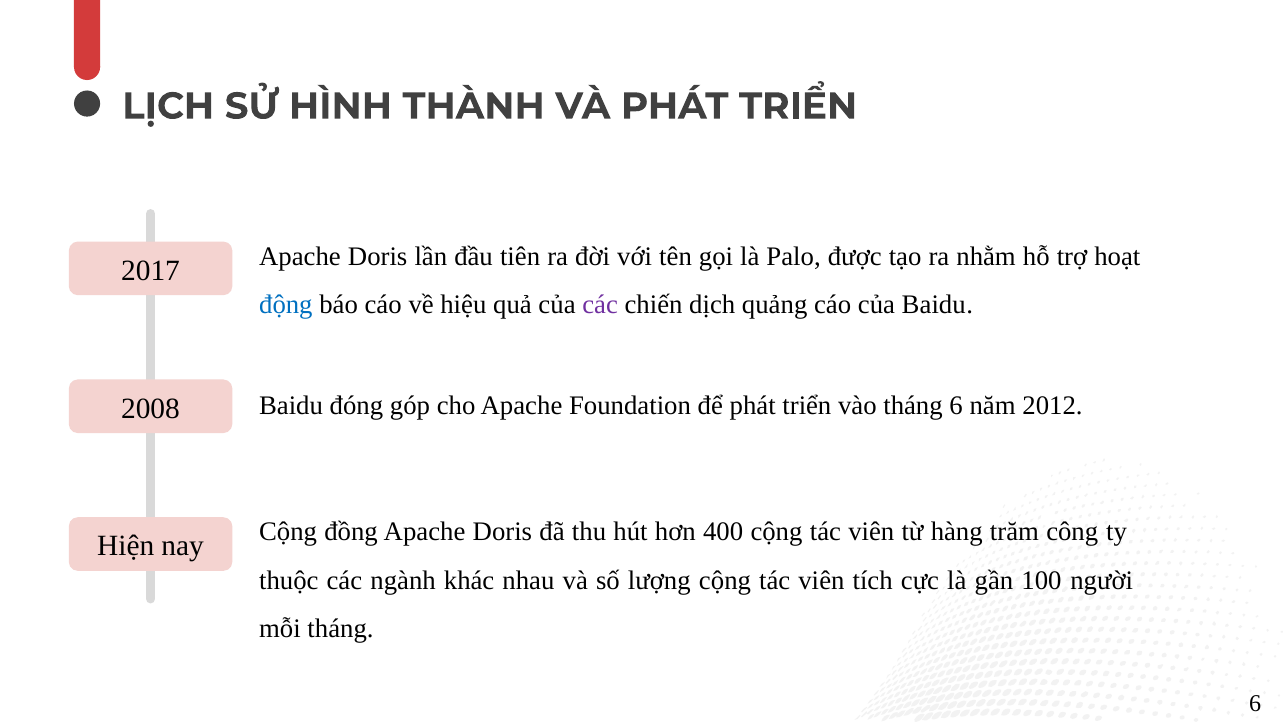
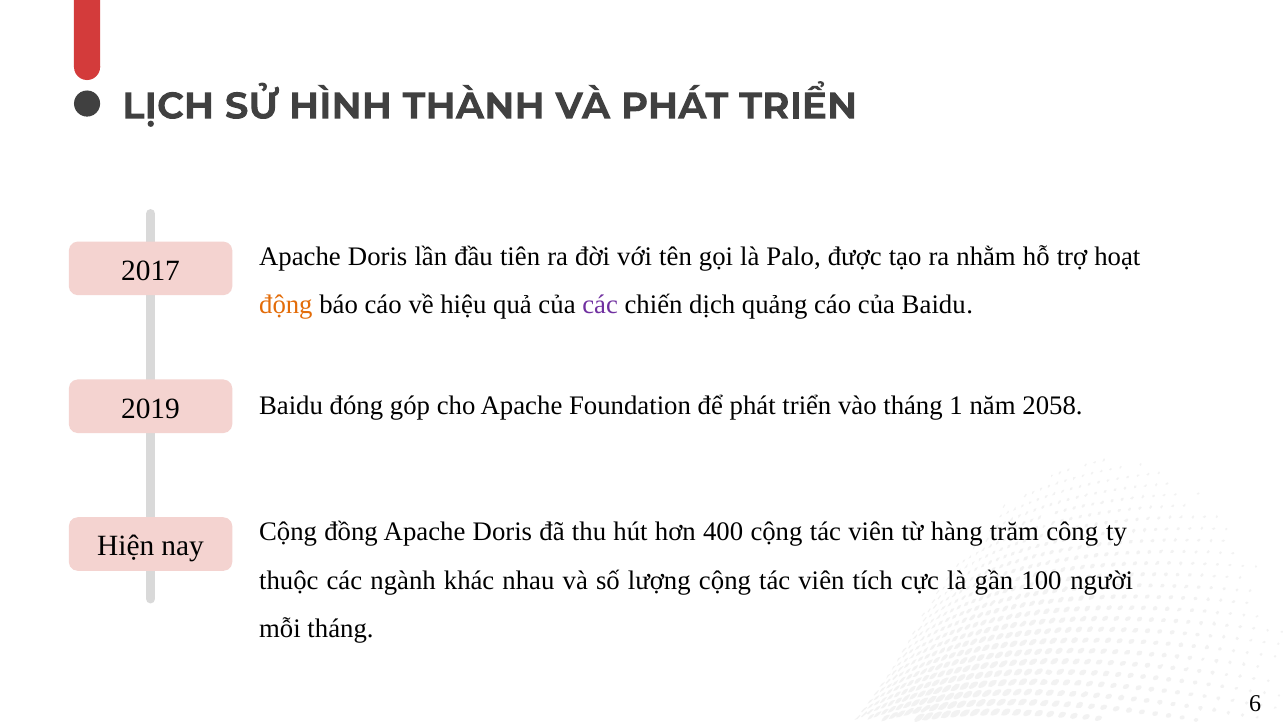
động colour: blue -> orange
vào tháng 6: 6 -> 1
2012: 2012 -> 2058
2008: 2008 -> 2019
